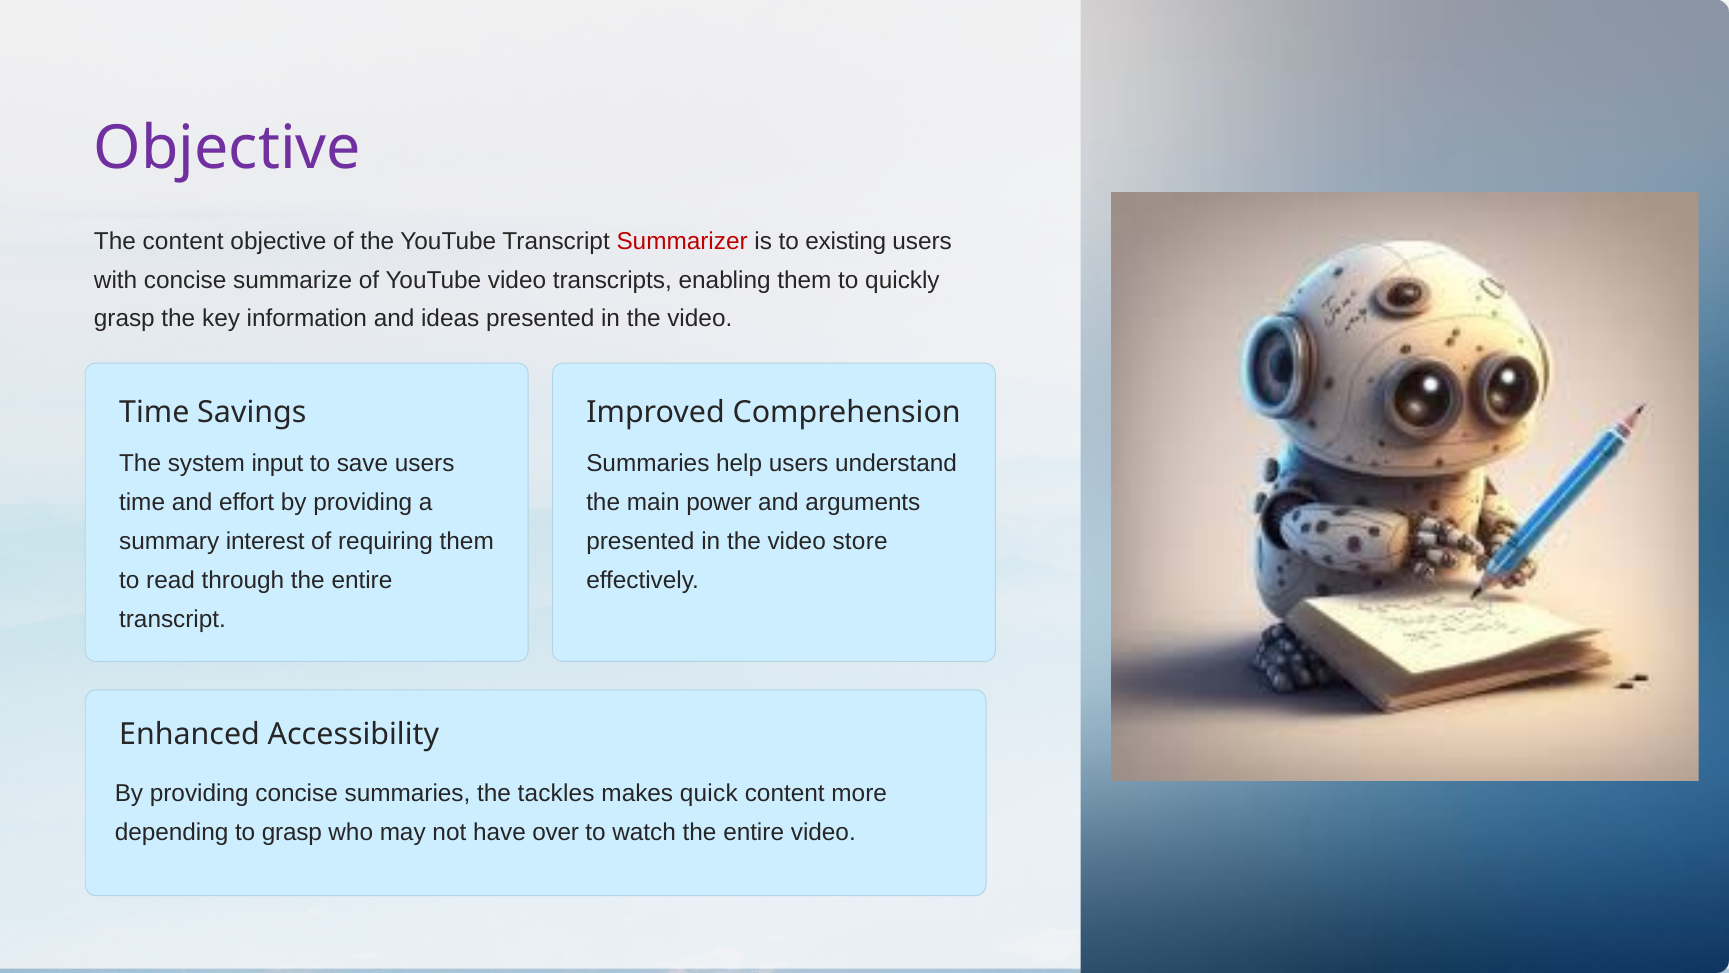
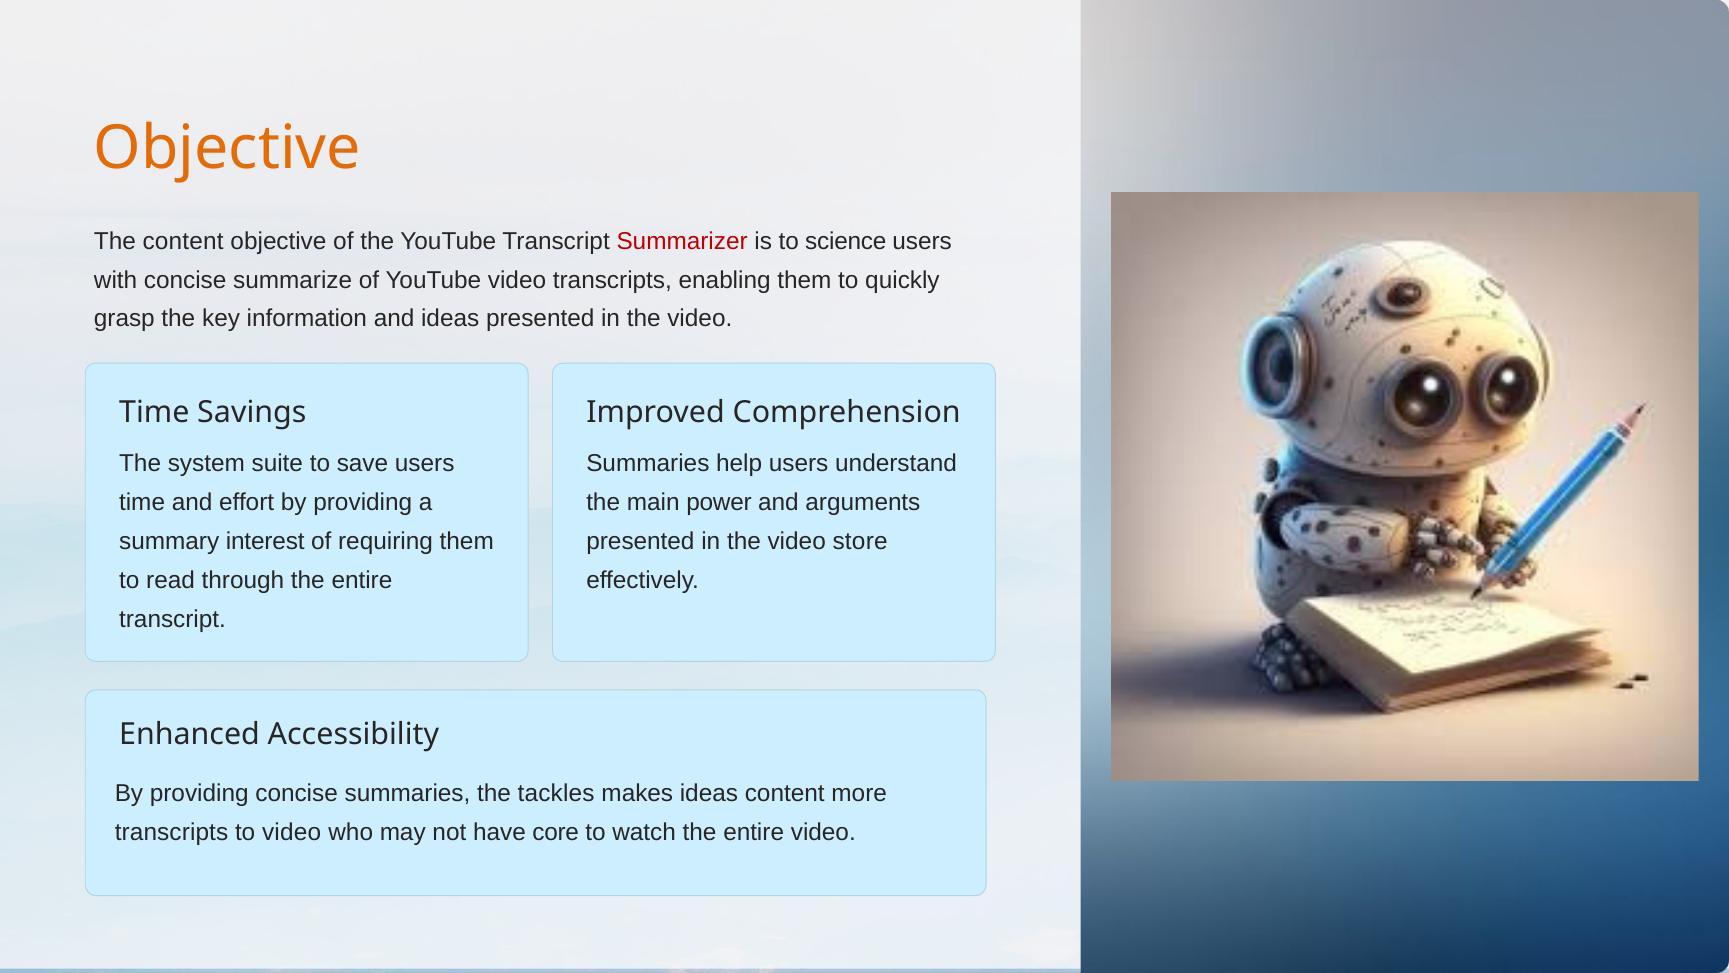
Objective at (228, 149) colour: purple -> orange
existing: existing -> science
input: input -> suite
makes quick: quick -> ideas
depending at (172, 832): depending -> transcripts
to grasp: grasp -> video
over: over -> core
